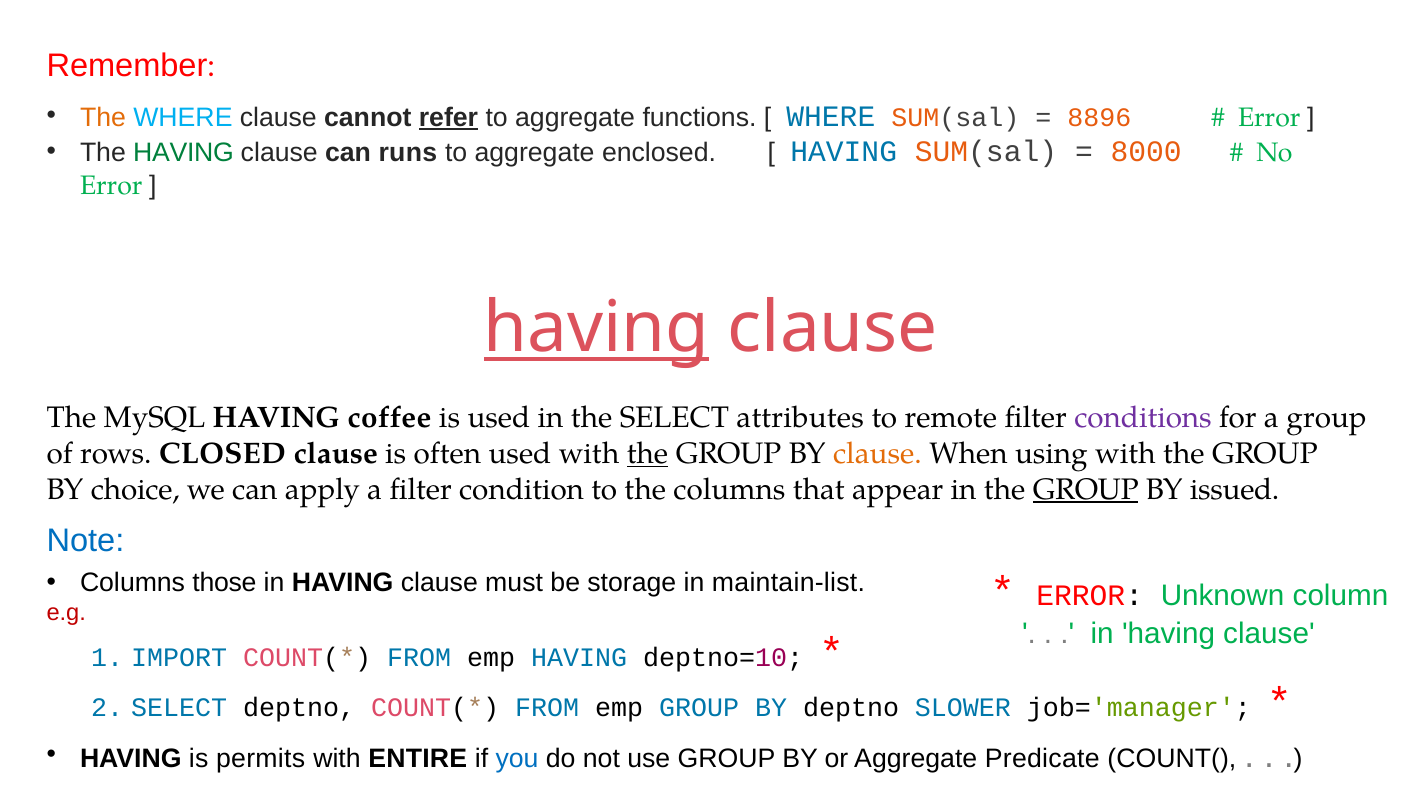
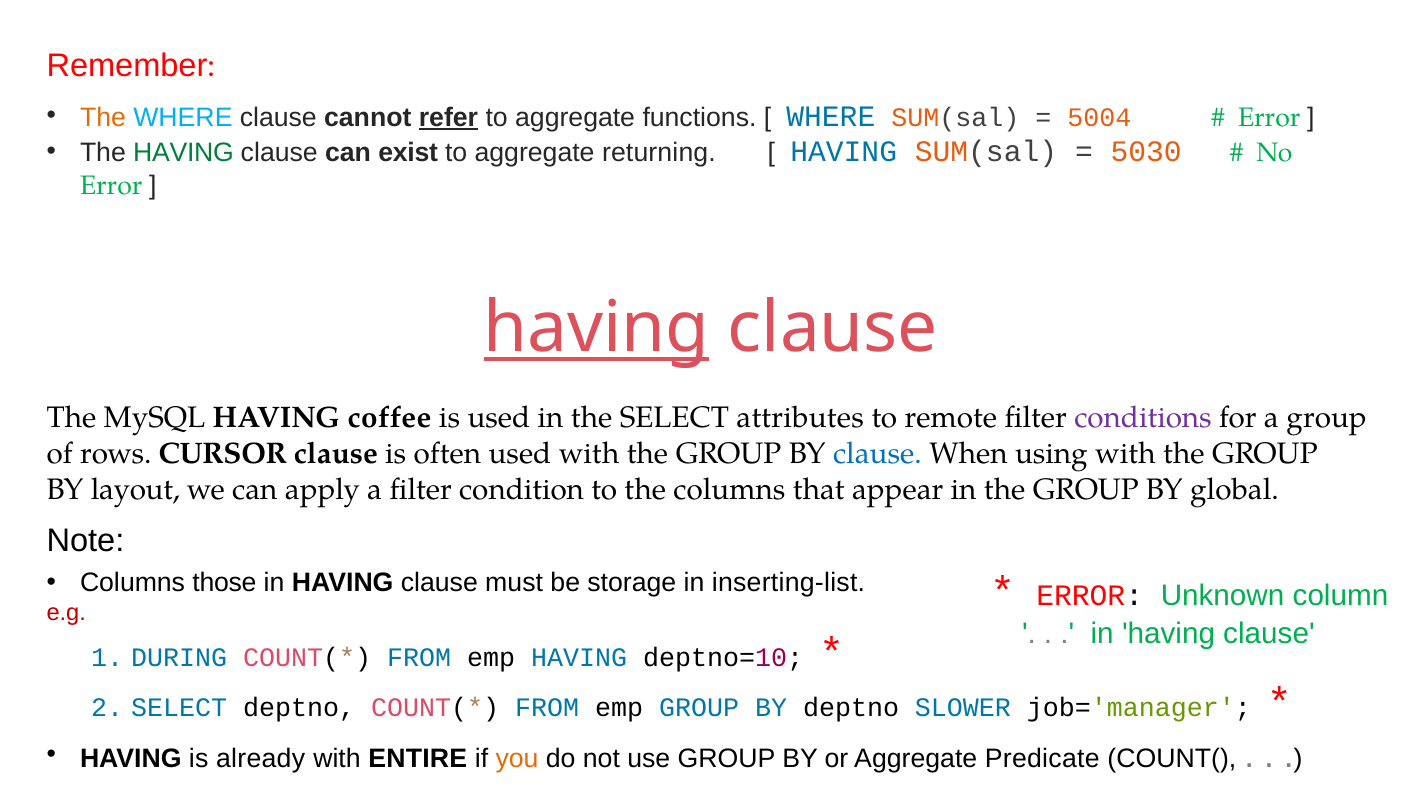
8896: 8896 -> 5004
runs: runs -> exist
enclosed: enclosed -> returning
8000: 8000 -> 5030
CLOSED: CLOSED -> CURSOR
the at (647, 454) underline: present -> none
clause at (877, 454) colour: orange -> blue
choice: choice -> layout
GROUP at (1086, 489) underline: present -> none
issued: issued -> global
Note colour: blue -> black
maintain-list: maintain-list -> inserting-list
IMPORT: IMPORT -> DURING
permits: permits -> already
you colour: blue -> orange
